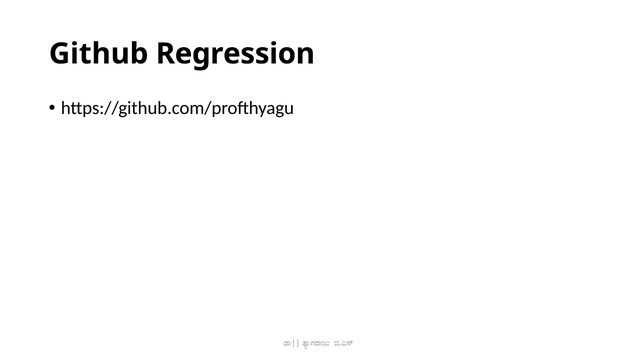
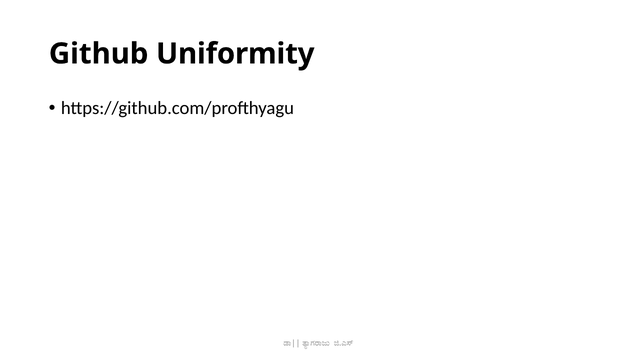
Regression: Regression -> Uniformity
